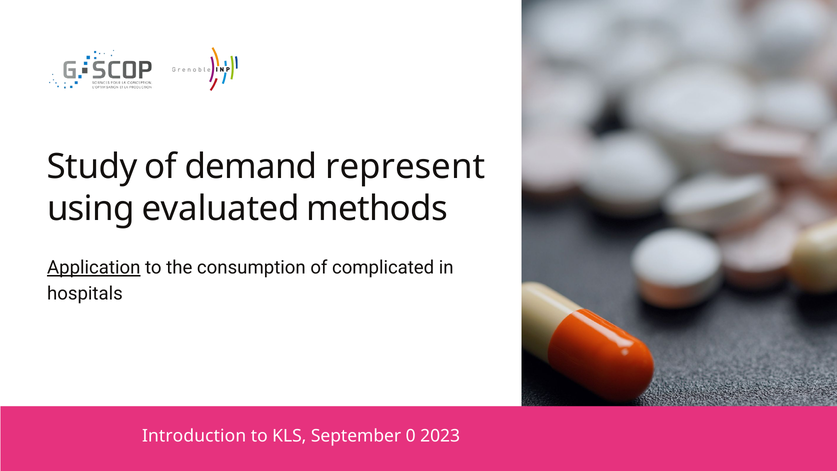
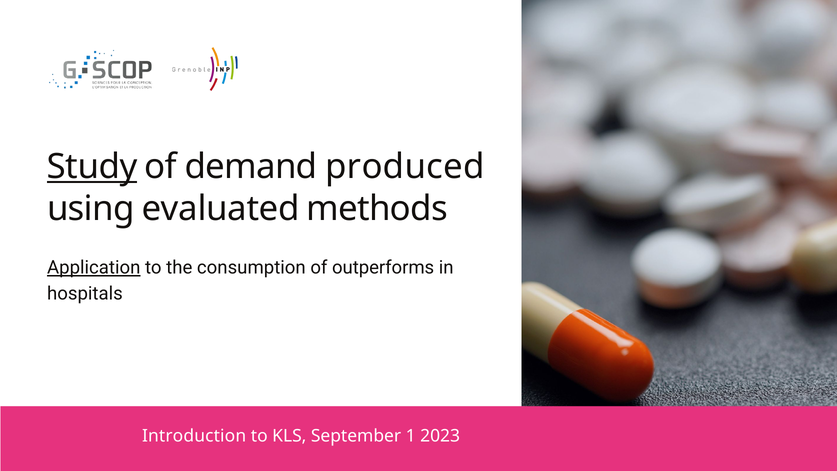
Study underline: none -> present
represent: represent -> produced
complicated: complicated -> outperforms
0: 0 -> 1
